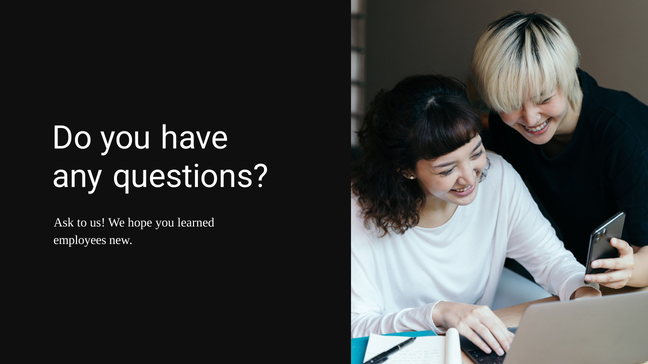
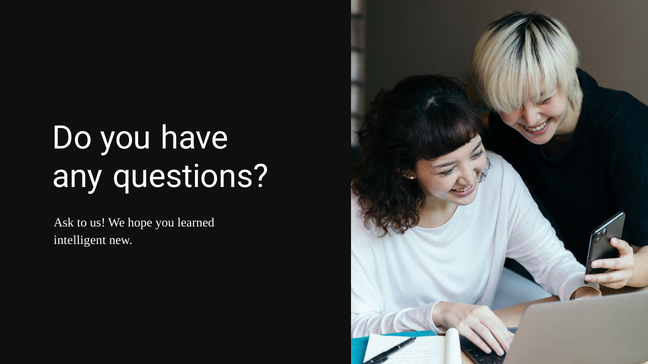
employees: employees -> intelligent
